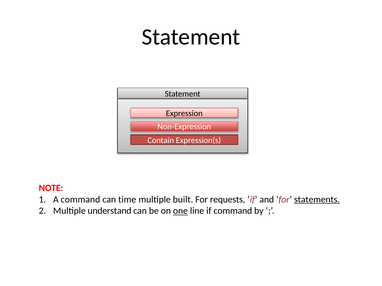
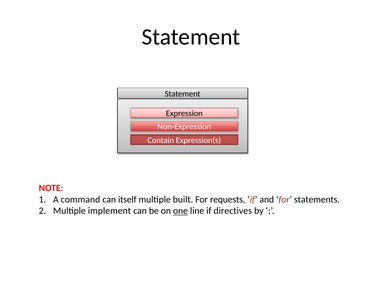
time: time -> itself
statements underline: present -> none
understand: understand -> implement
if command: command -> directives
